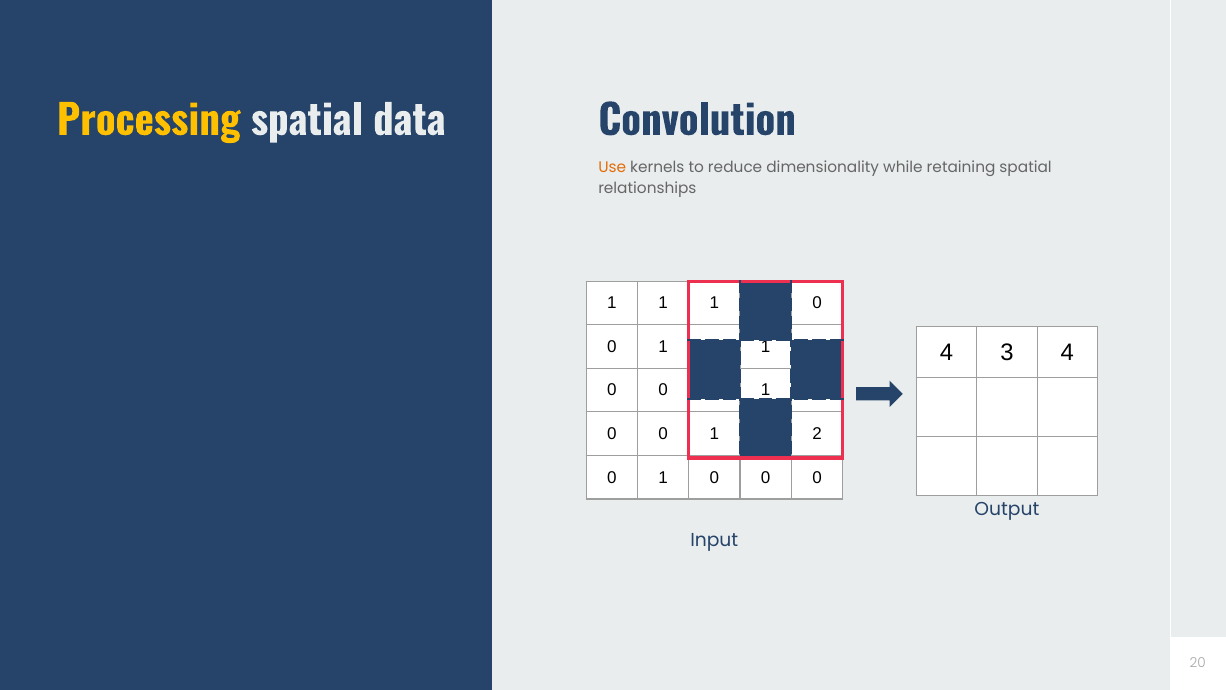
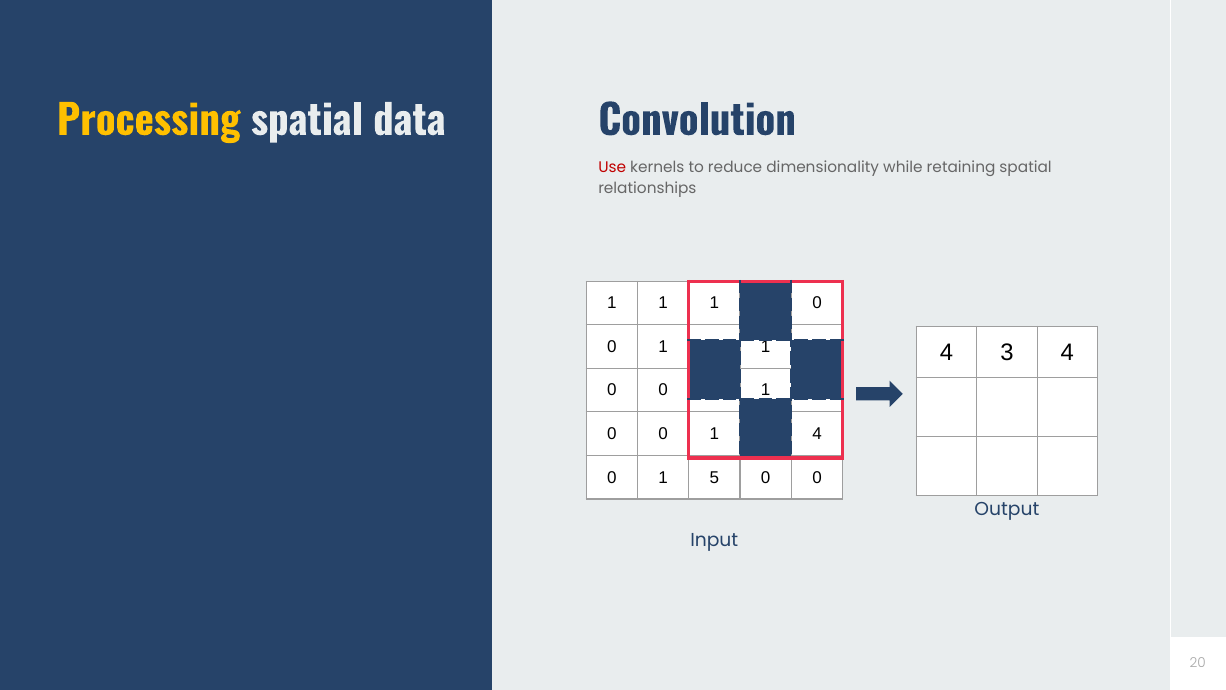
Use colour: orange -> red
2 at (817, 434): 2 -> 4
0 1 0: 0 -> 5
